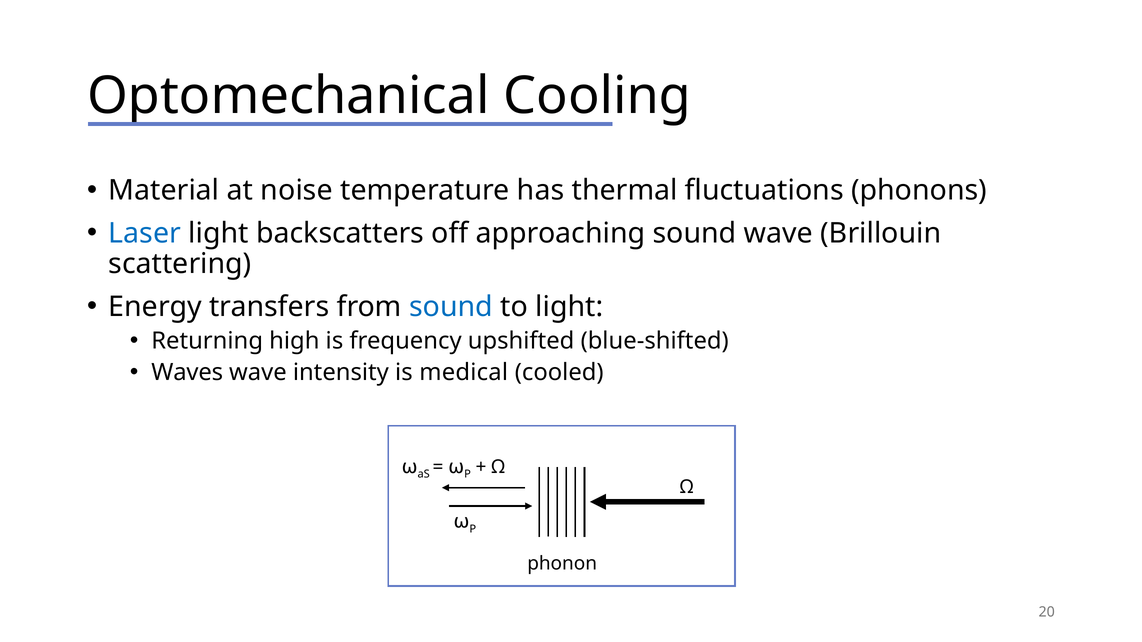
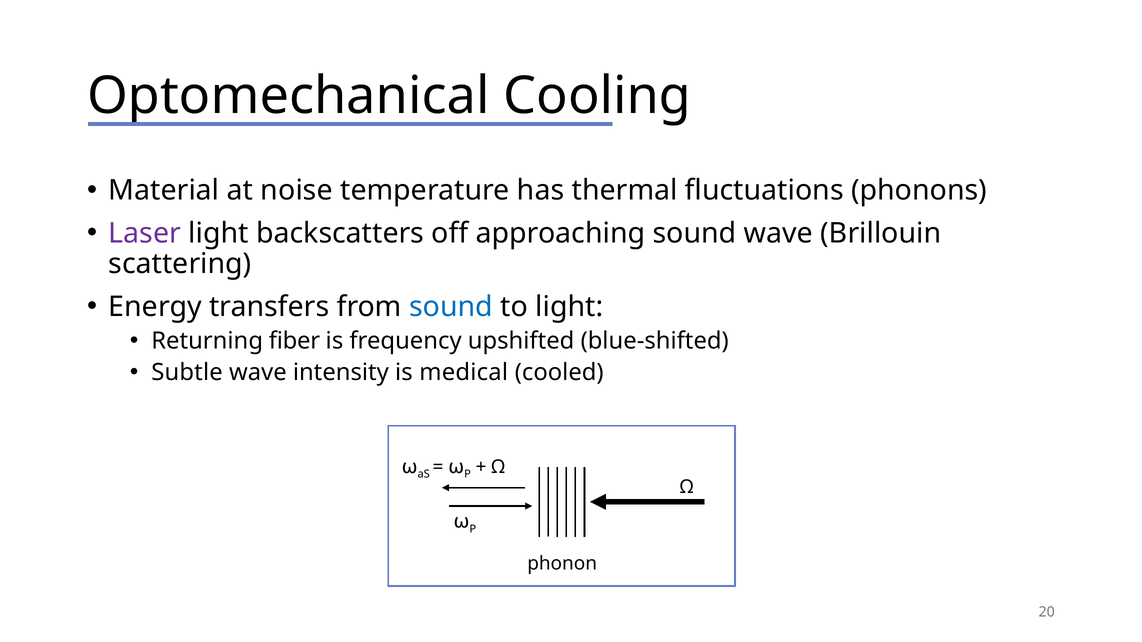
Laser colour: blue -> purple
high: high -> fiber
Waves: Waves -> Subtle
